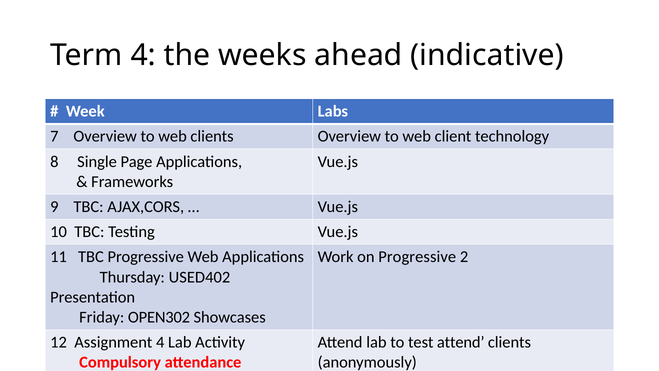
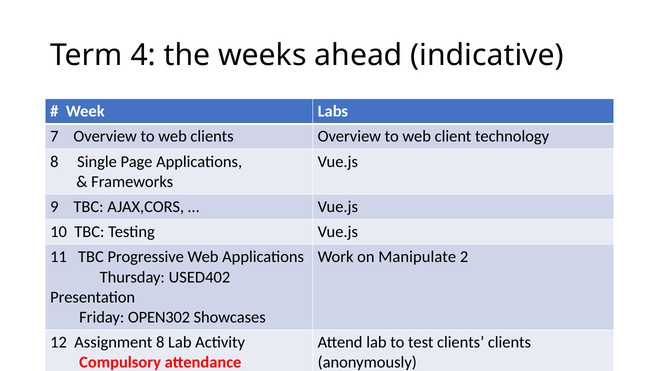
on Progressive: Progressive -> Manipulate
Assignment 4: 4 -> 8
test attend: attend -> clients
